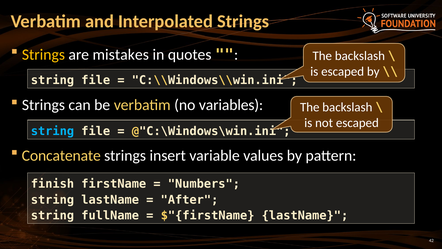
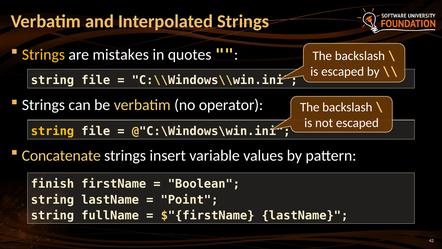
variables: variables -> operator
string at (52, 131) colour: light blue -> yellow
Numbers: Numbers -> Boolean
After: After -> Point
